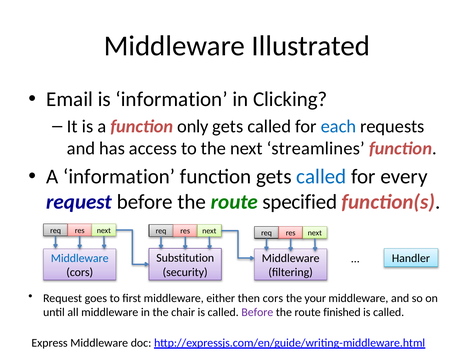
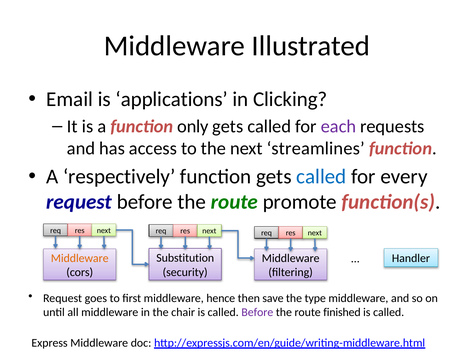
is information: information -> applications
each colour: blue -> purple
A information: information -> respectively
specified: specified -> promote
Middleware at (80, 259) colour: blue -> orange
either: either -> hence
then cors: cors -> save
your: your -> type
